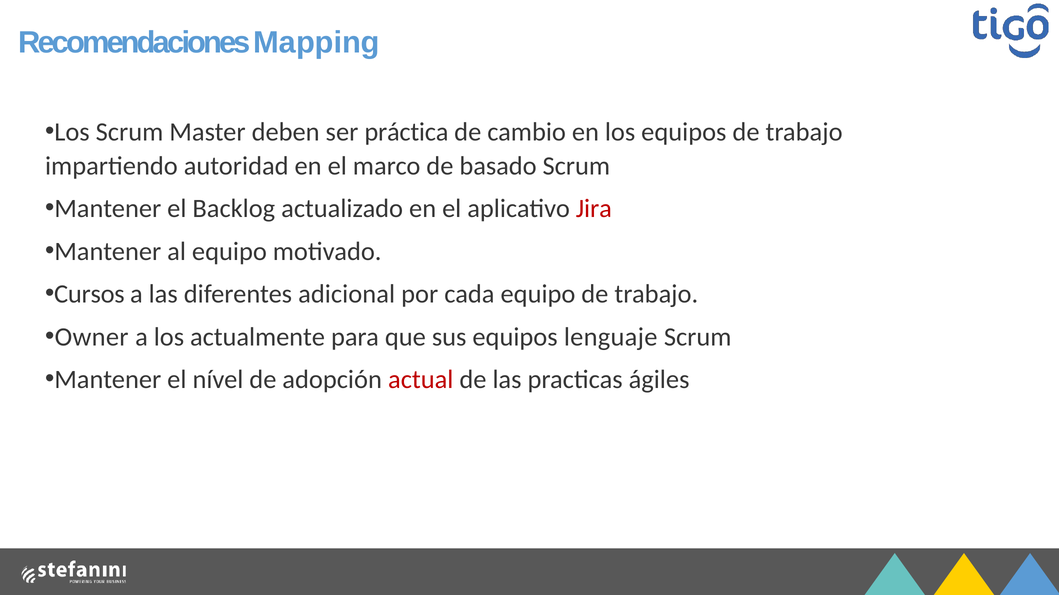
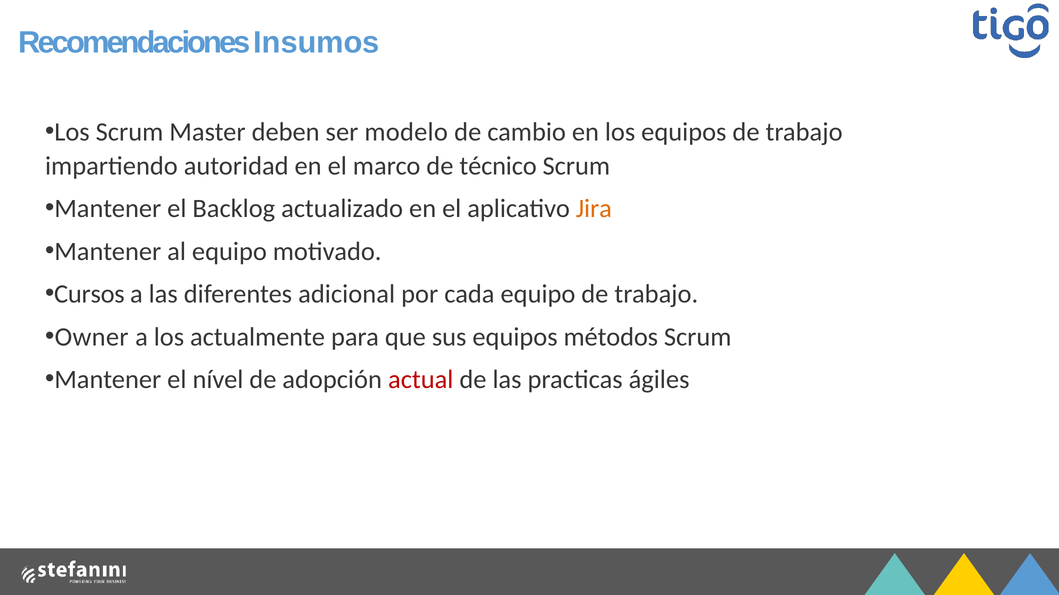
Mapping: Mapping -> Insumos
práctica: práctica -> modelo
basado: basado -> técnico
Jira colour: red -> orange
lenguaje: lenguaje -> métodos
